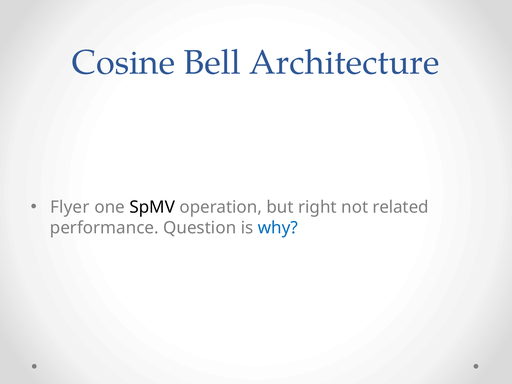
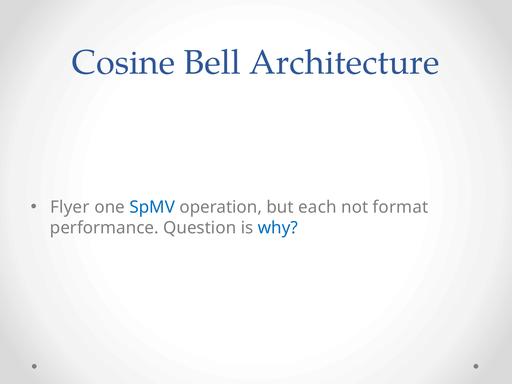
SpMV colour: black -> blue
right: right -> each
related: related -> format
